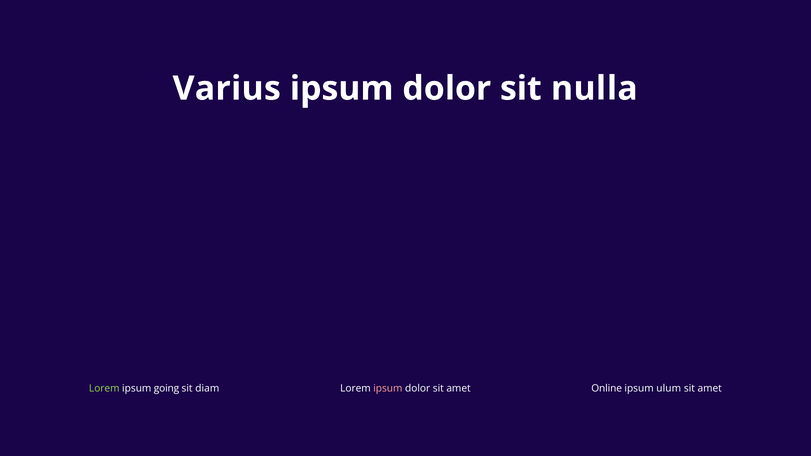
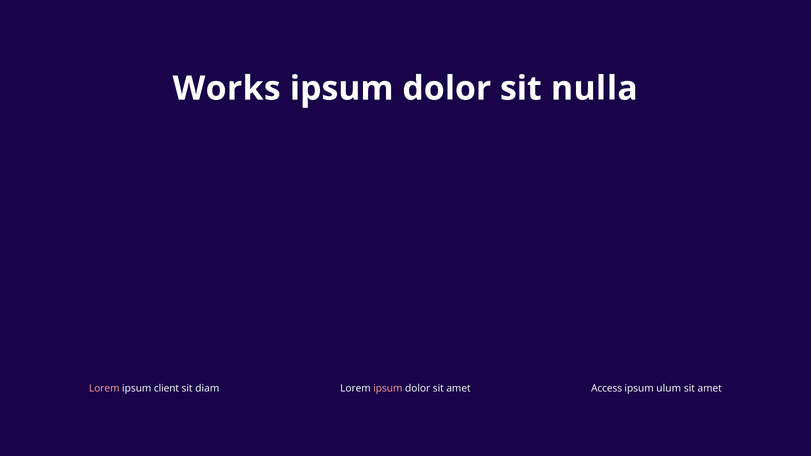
Varius: Varius -> Works
Lorem at (104, 389) colour: light green -> pink
going: going -> client
Online: Online -> Access
